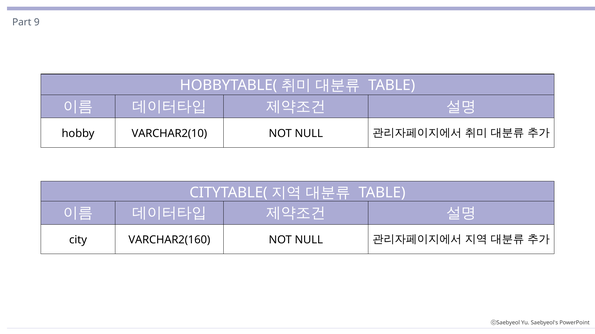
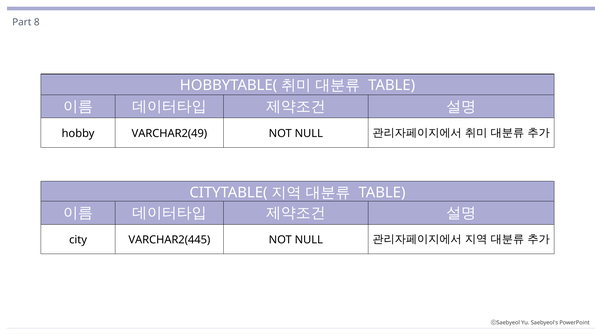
9: 9 -> 8
VARCHAR2(10: VARCHAR2(10 -> VARCHAR2(49
VARCHAR2(160: VARCHAR2(160 -> VARCHAR2(445
